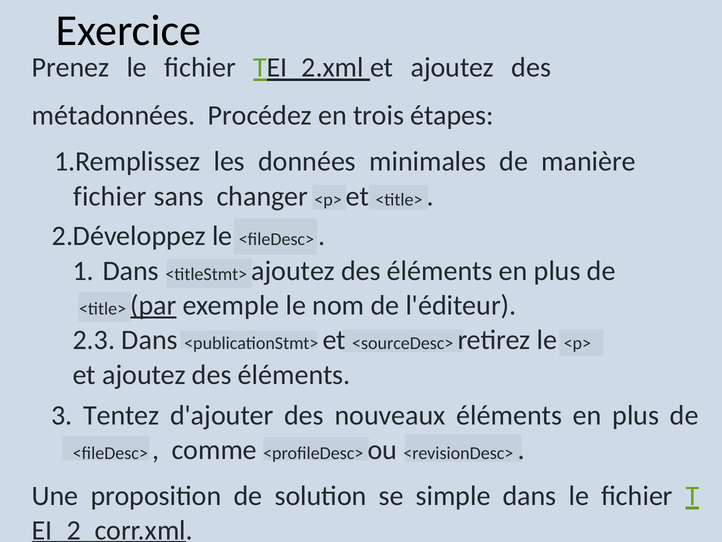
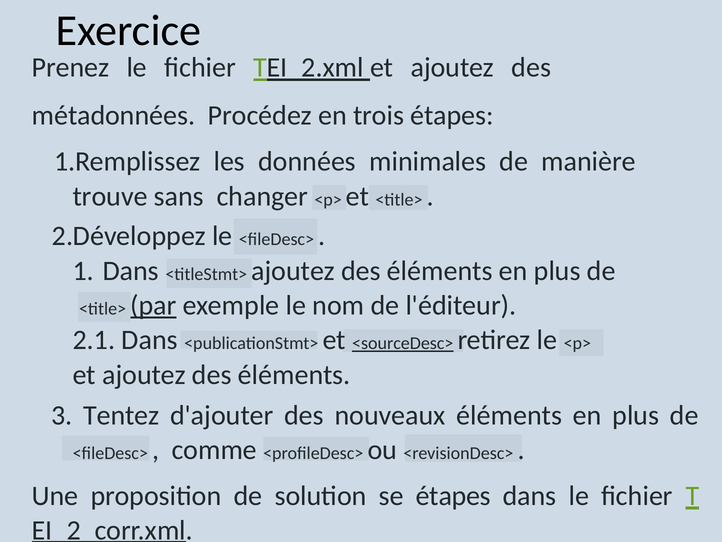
fichier at (110, 196): fichier -> trouve
2.3: 2.3 -> 2.1
<sourceDesc> underline: none -> present
se simple: simple -> étapes
